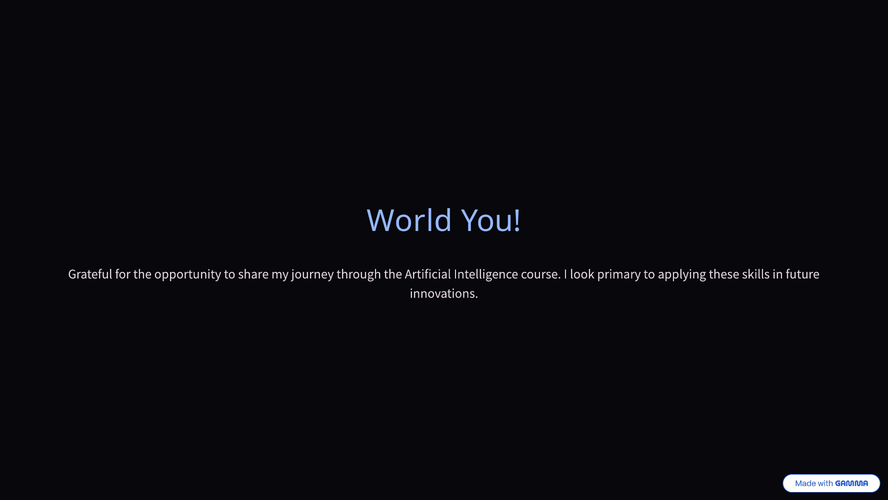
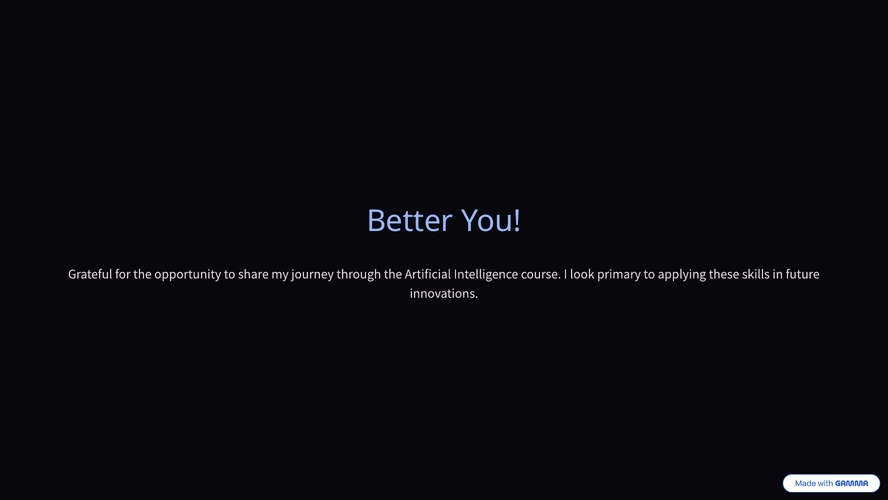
World: World -> Better
